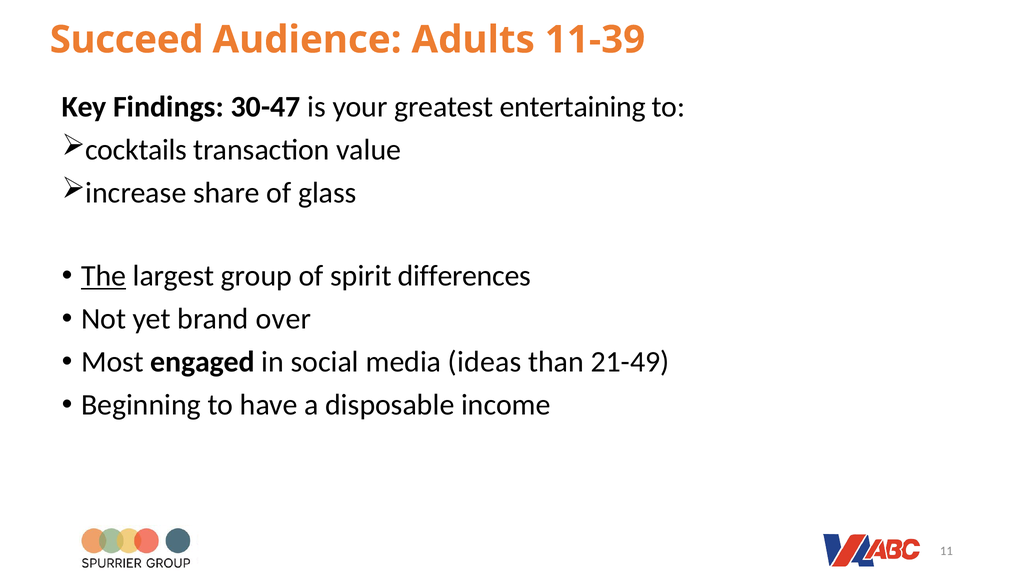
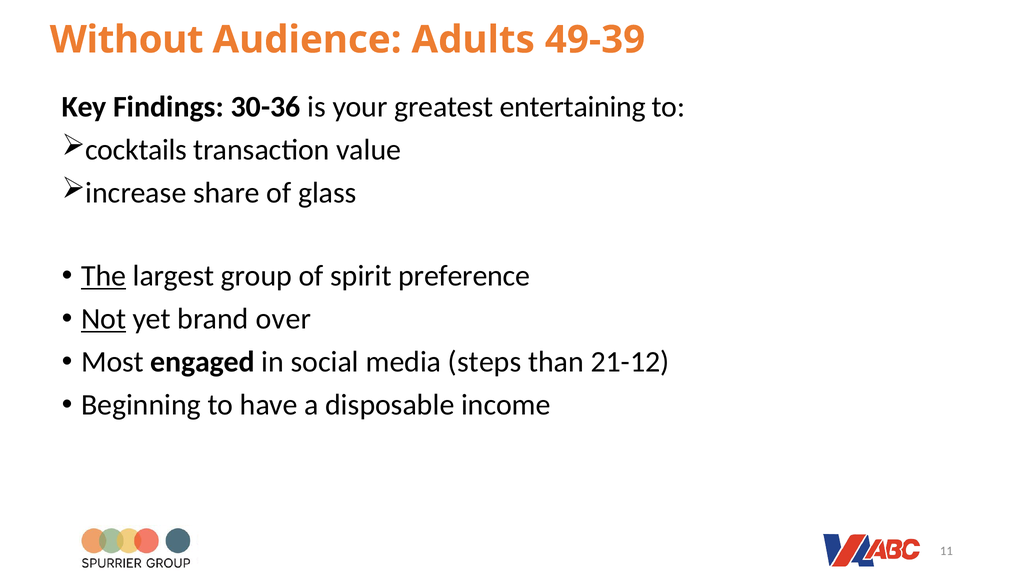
Succeed: Succeed -> Without
11-39: 11-39 -> 49-39
30-47: 30-47 -> 30-36
differences: differences -> preference
Not underline: none -> present
ideas: ideas -> steps
21-49: 21-49 -> 21-12
